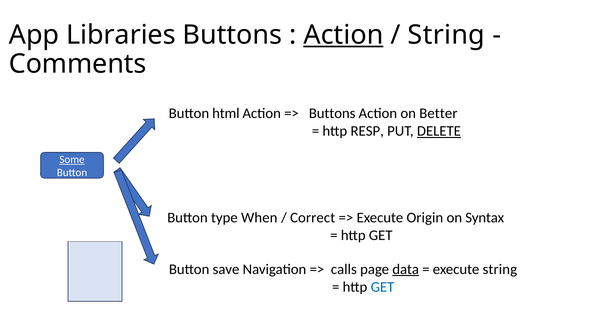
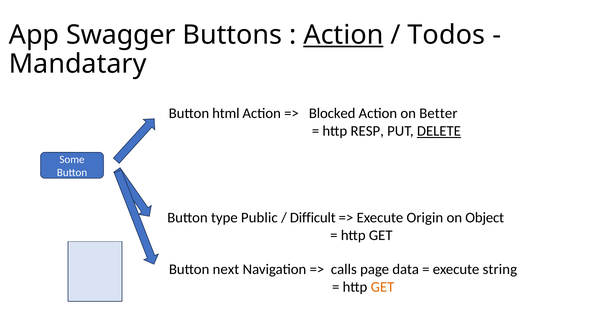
Libraries: Libraries -> Swagger
String at (446, 35): String -> Todos
Comments: Comments -> Mandatary
Buttons at (332, 114): Buttons -> Blocked
Some underline: present -> none
When: When -> Public
Correct: Correct -> Difficult
Syntax: Syntax -> Object
save: save -> next
data underline: present -> none
GET at (382, 287) colour: blue -> orange
